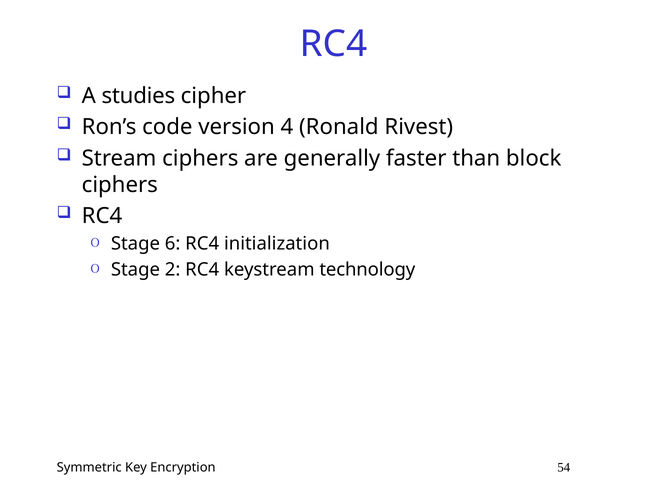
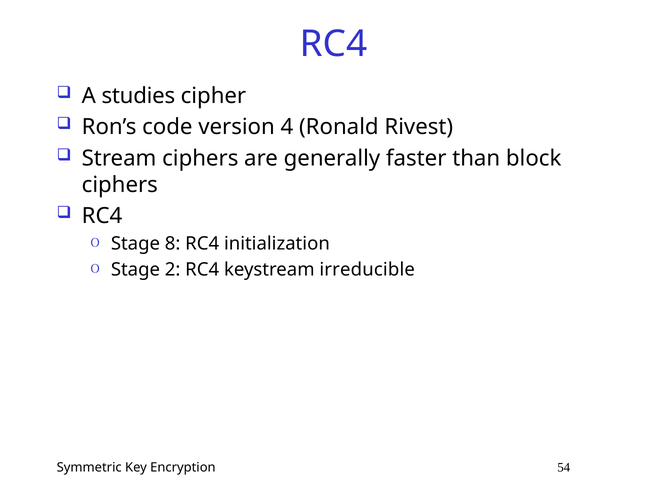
6: 6 -> 8
technology: technology -> irreducible
